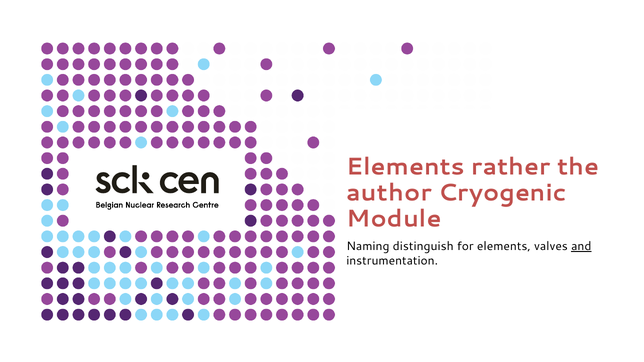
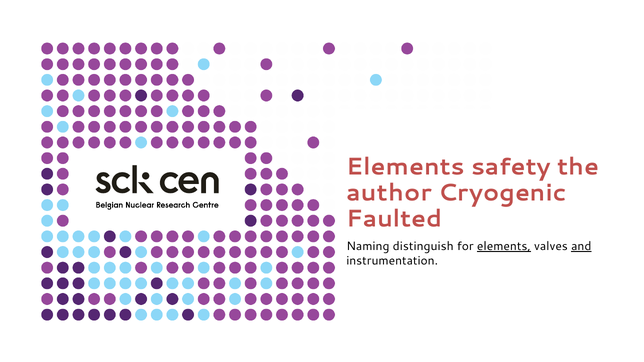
rather: rather -> safety
Module: Module -> Faulted
elements at (504, 247) underline: none -> present
